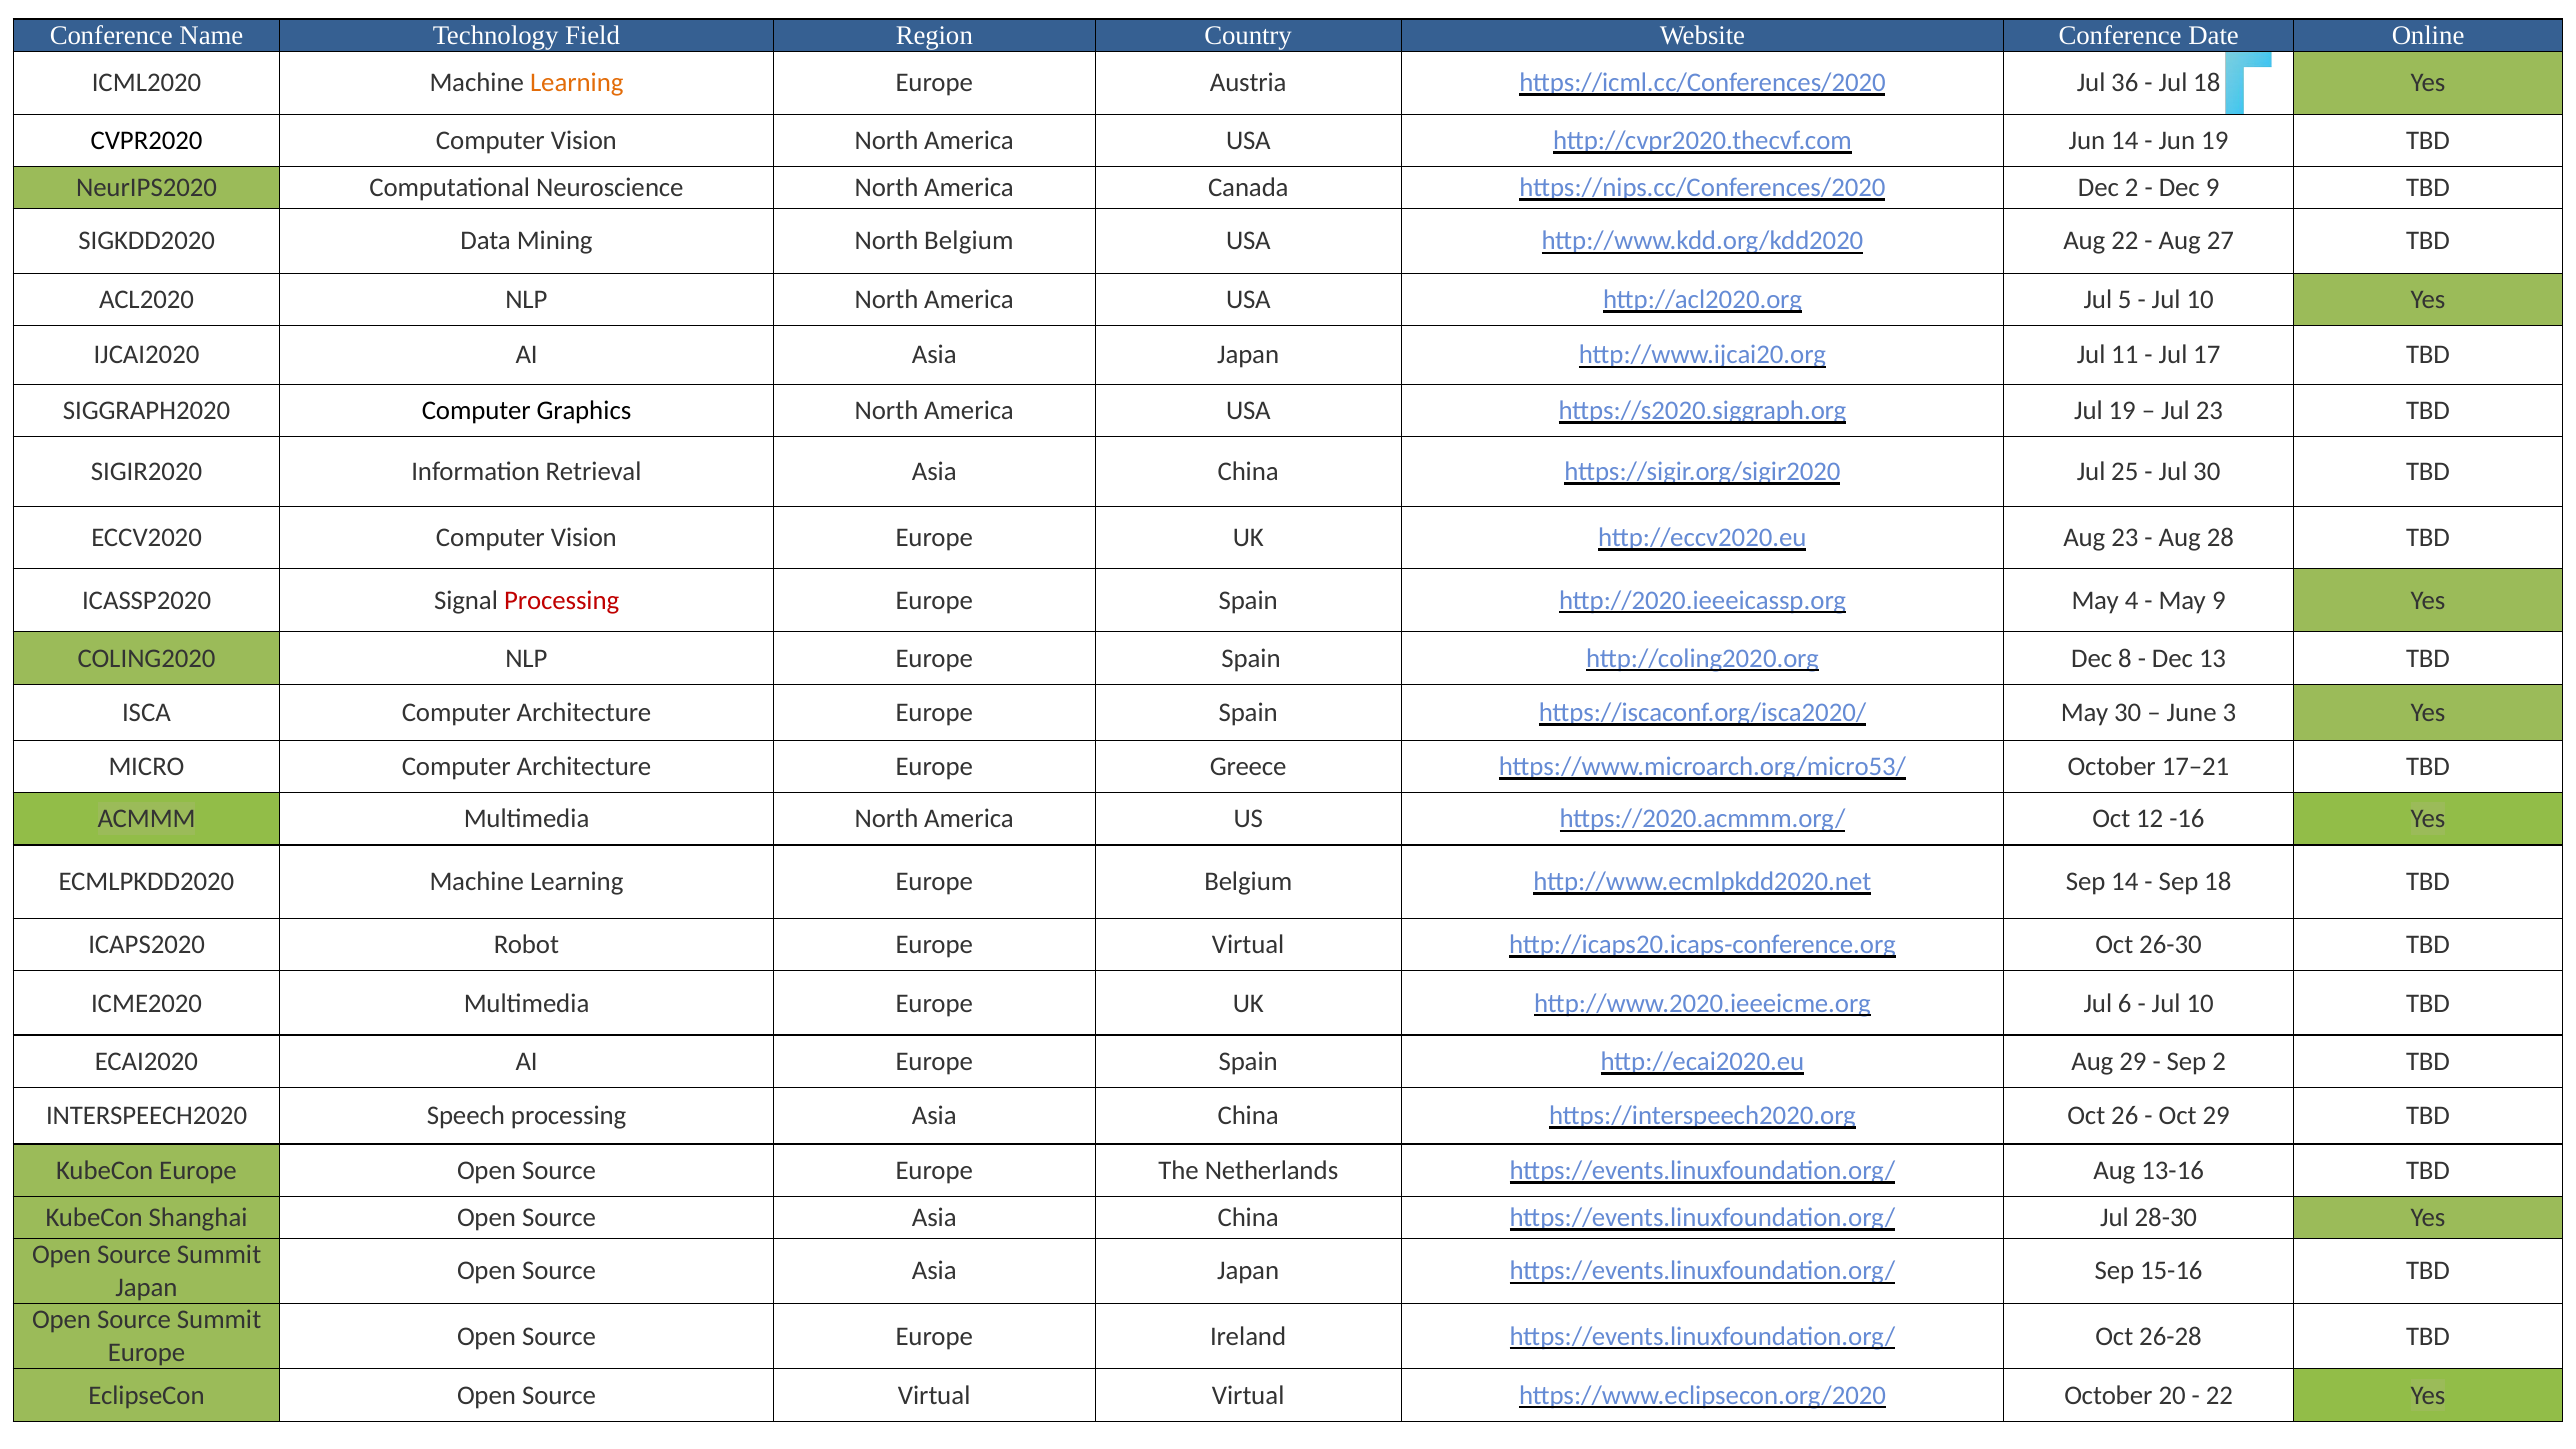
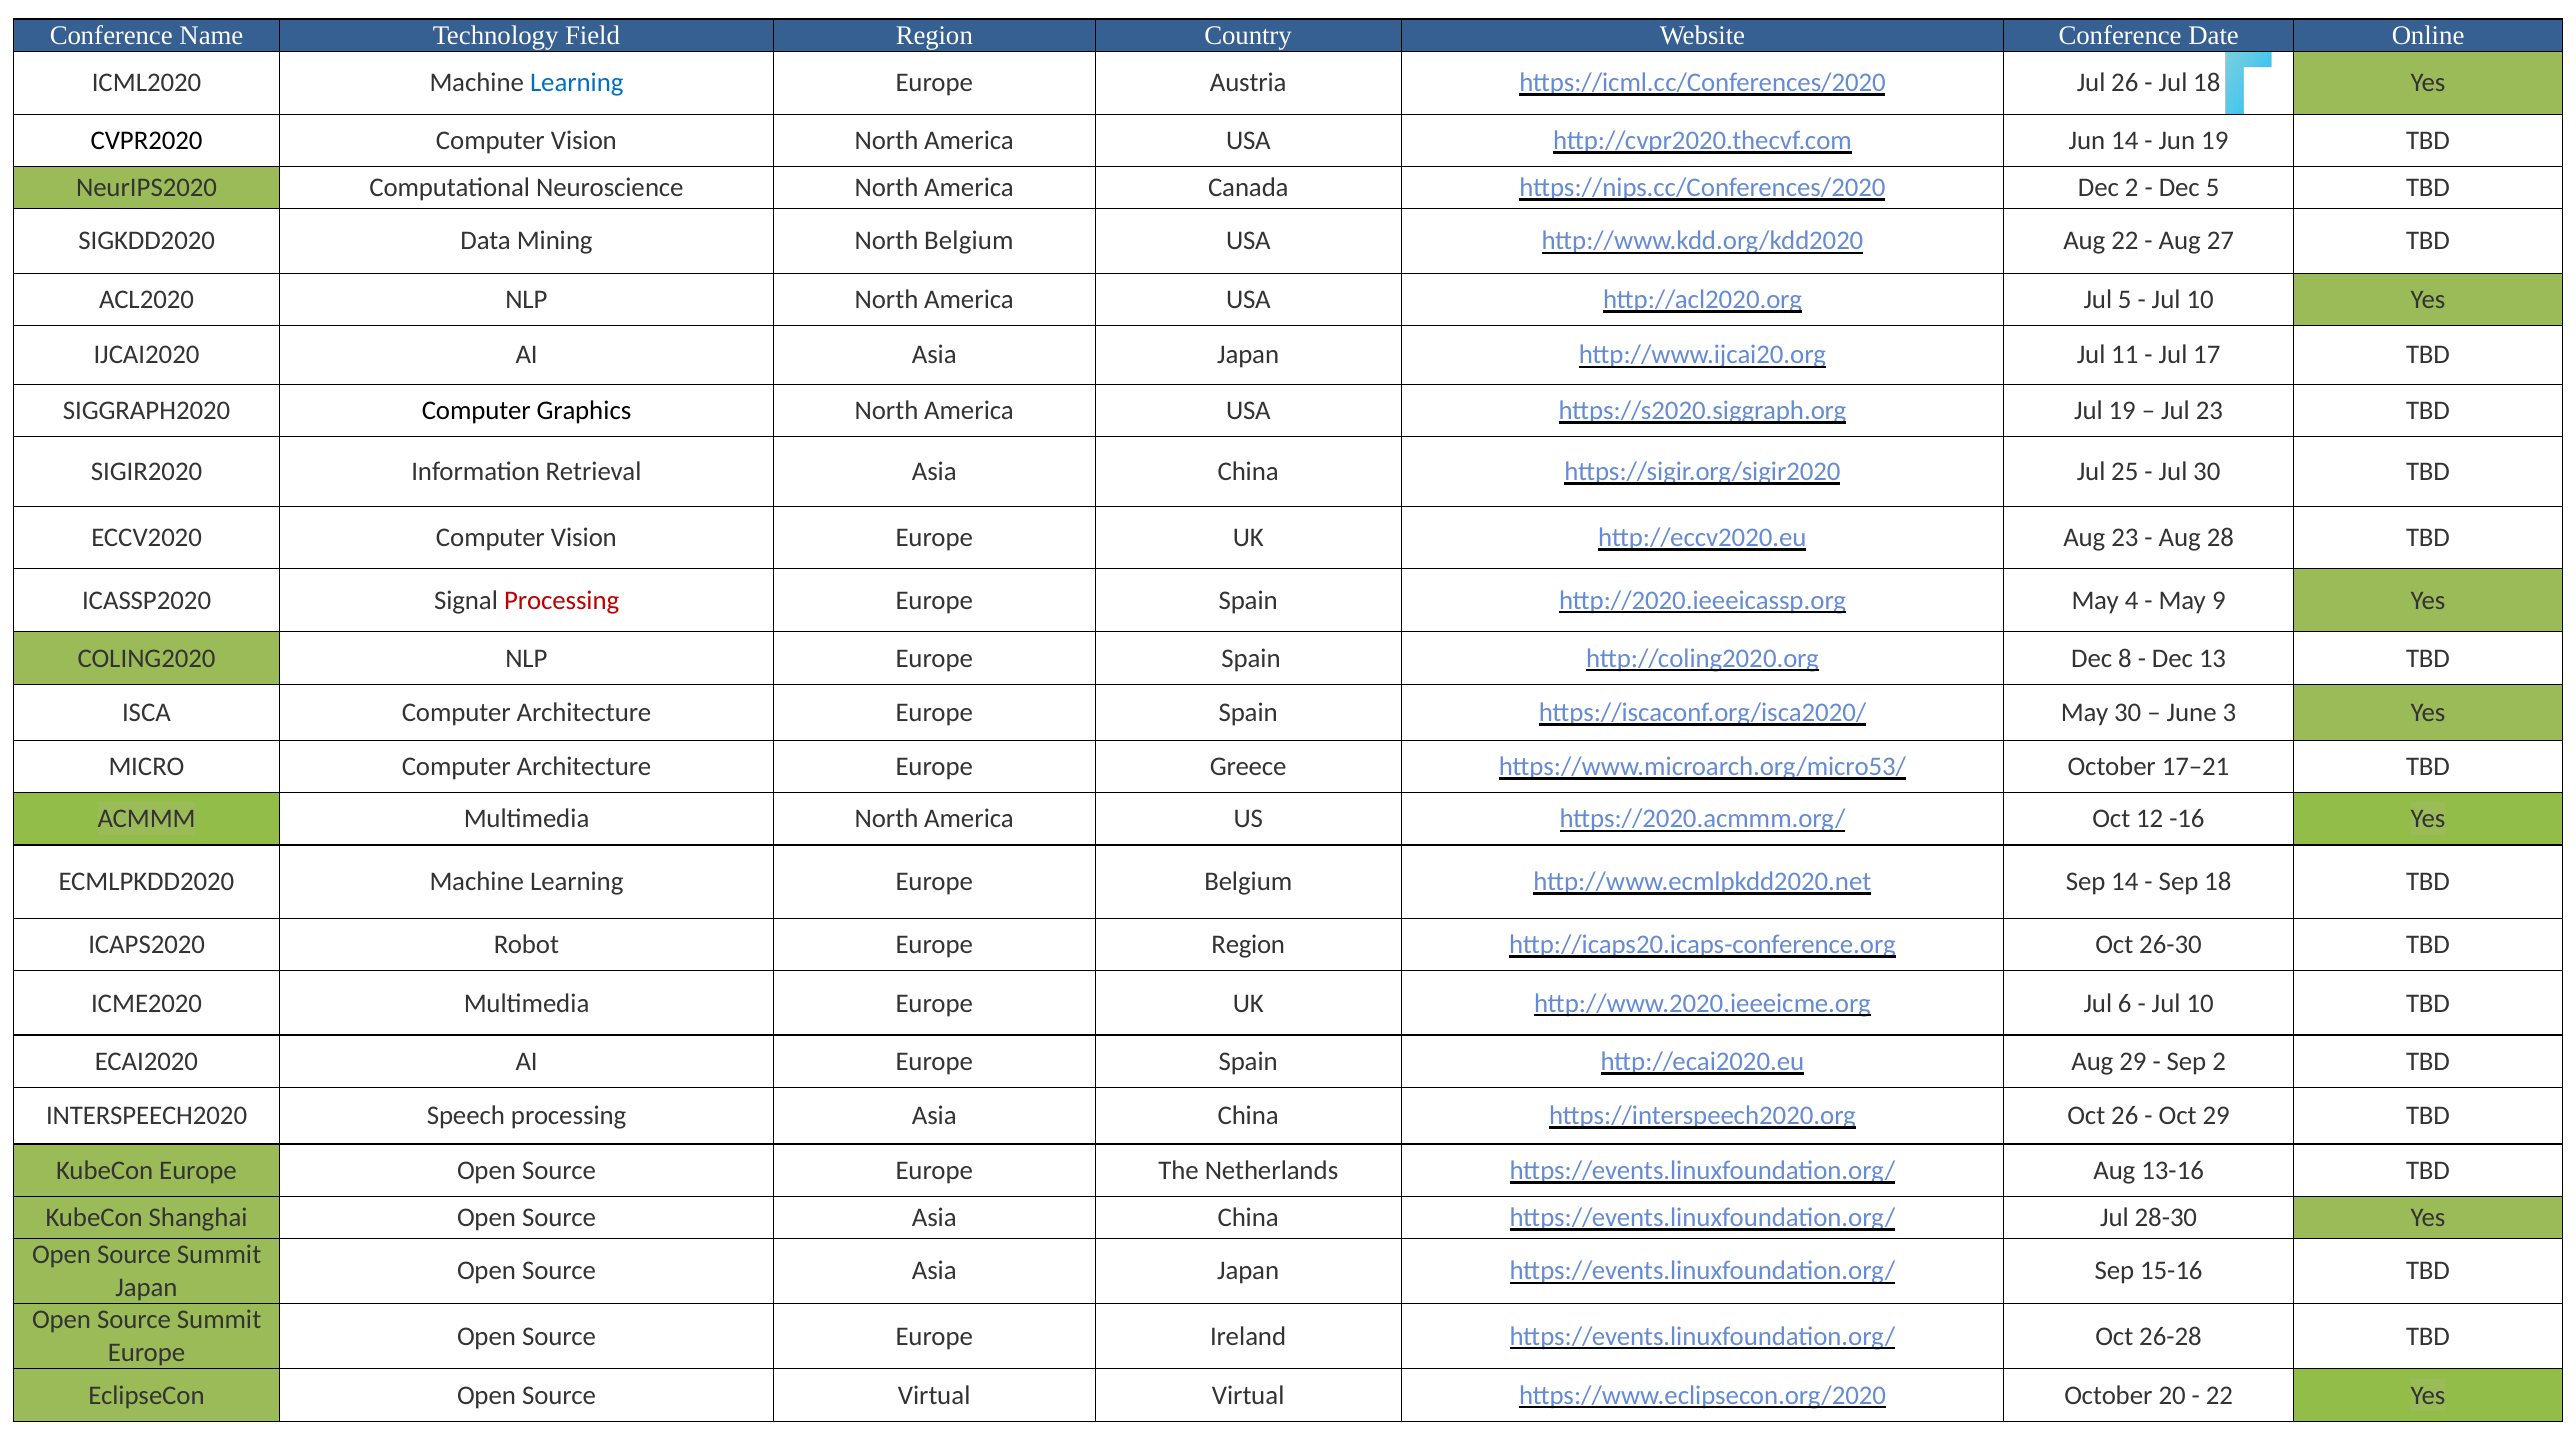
Learning at (577, 83) colour: orange -> blue
Jul 36: 36 -> 26
Dec 9: 9 -> 5
Europe Virtual: Virtual -> Region
